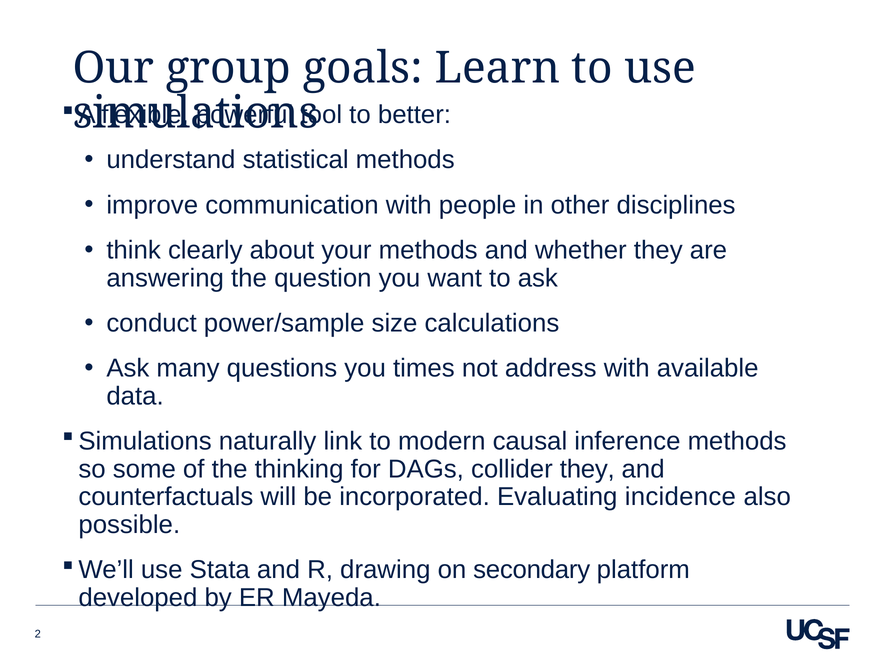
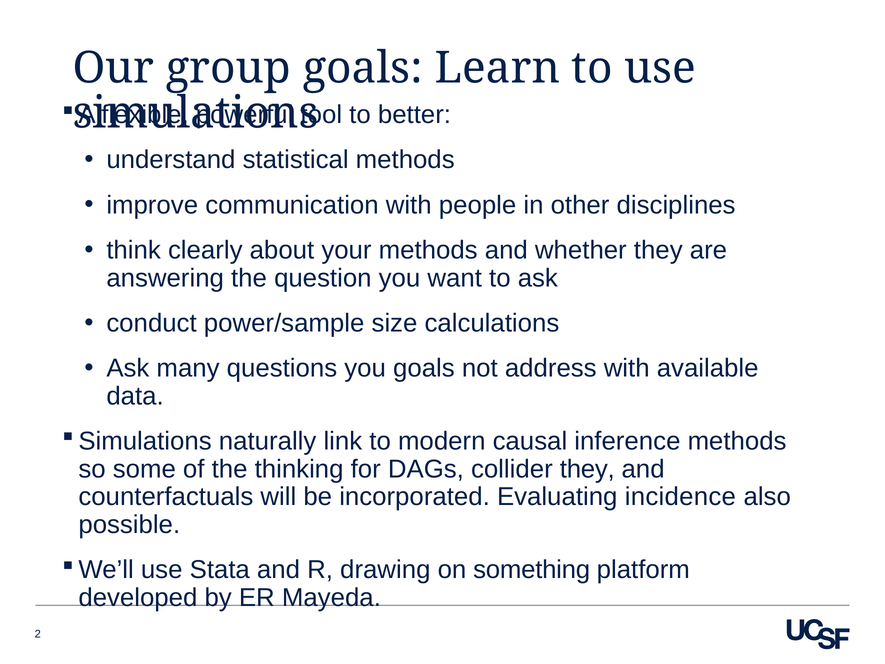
you times: times -> goals
secondary: secondary -> something
